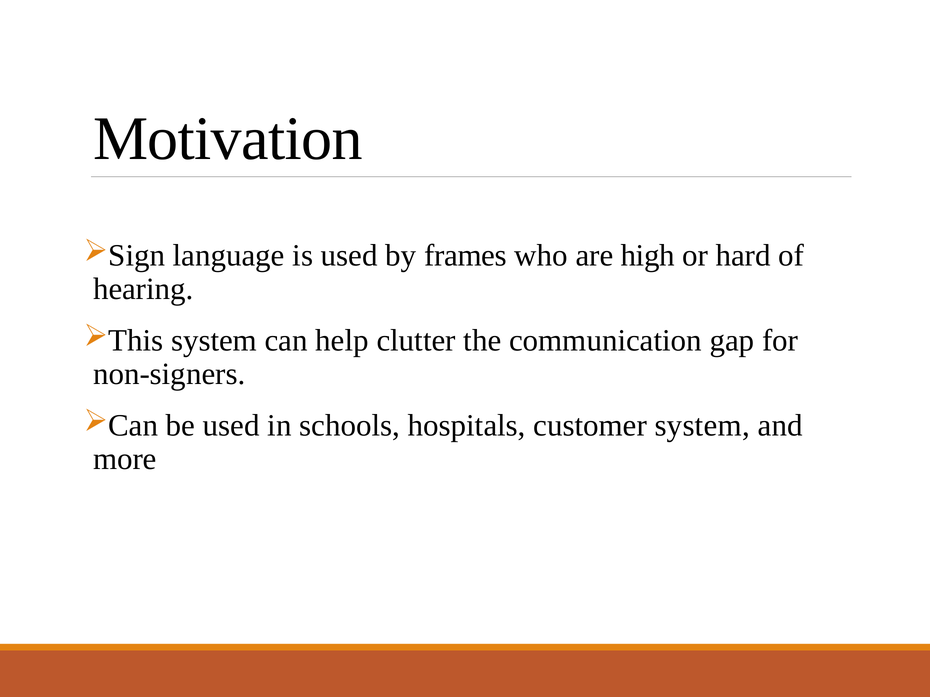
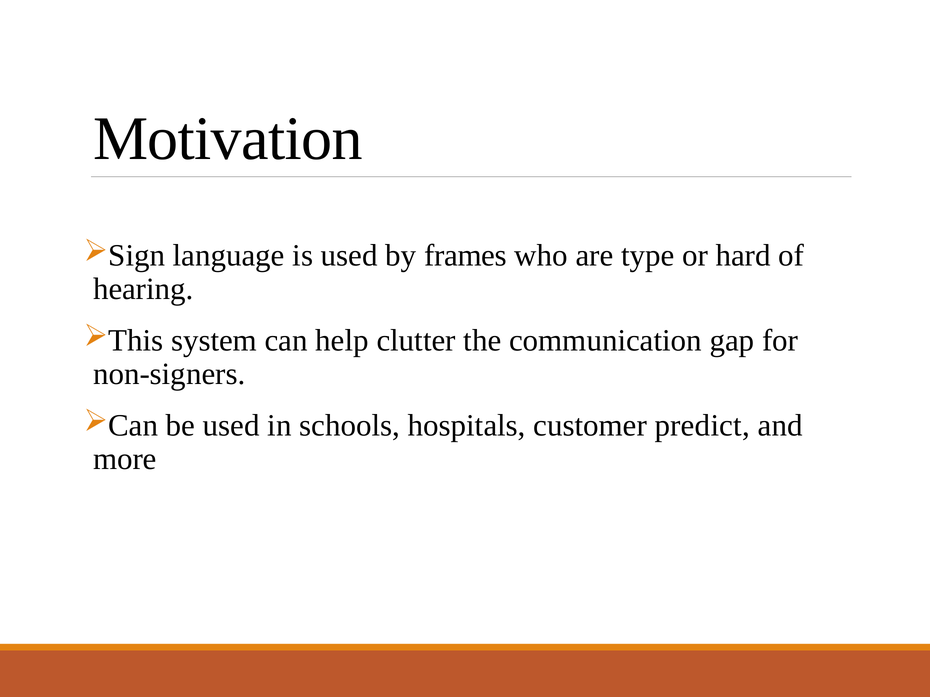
high: high -> type
customer system: system -> predict
